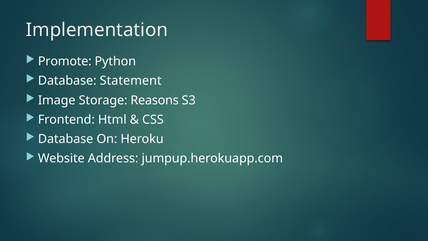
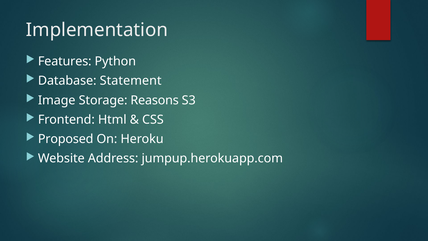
Promote: Promote -> Features
Database at (66, 139): Database -> Proposed
